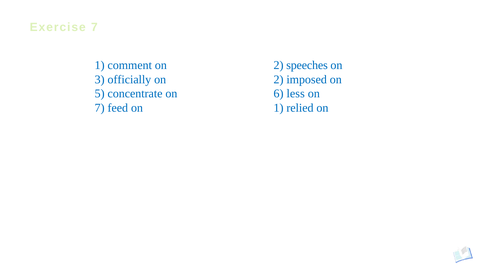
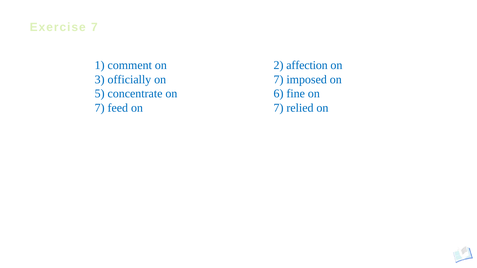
speeches: speeches -> affection
2 at (279, 80): 2 -> 7
less: less -> fine
feed on 1: 1 -> 7
